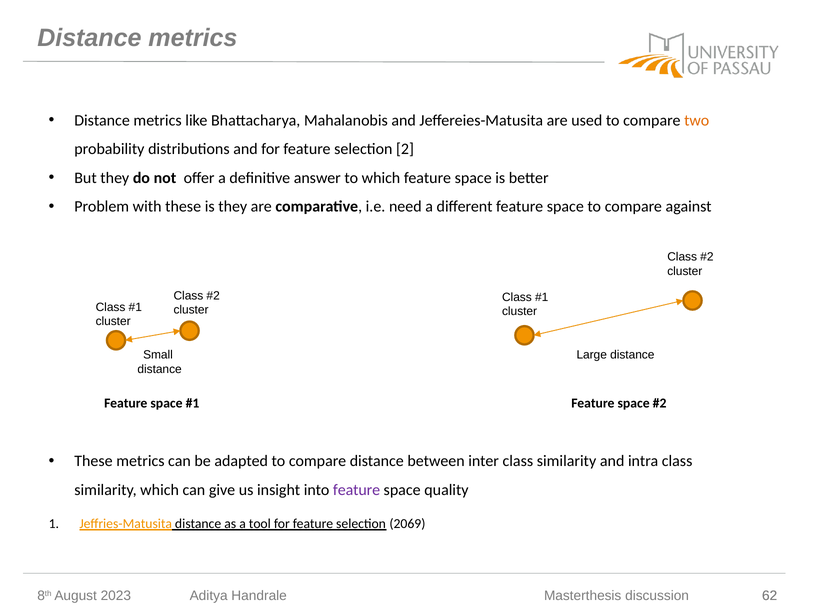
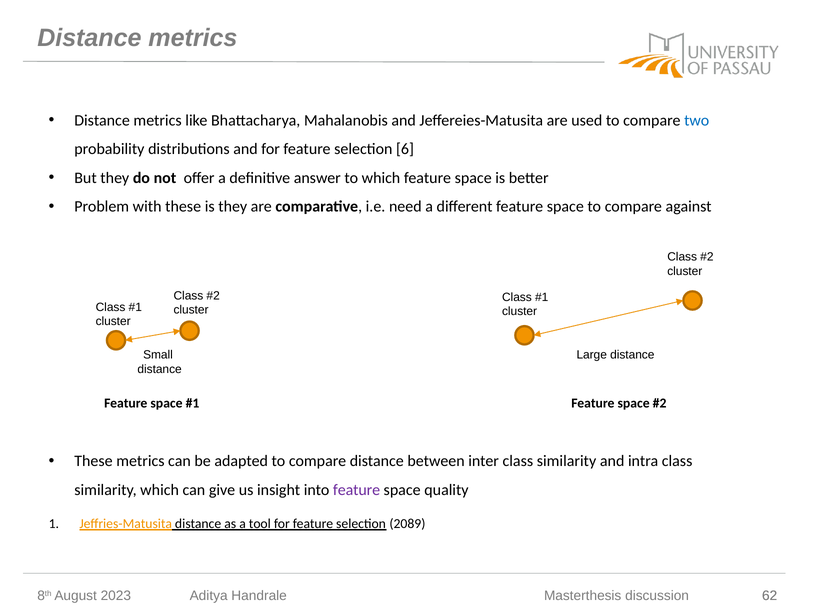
two colour: orange -> blue
2: 2 -> 6
2069: 2069 -> 2089
